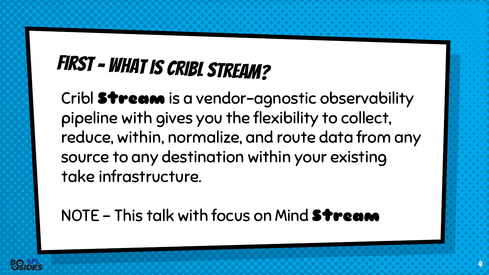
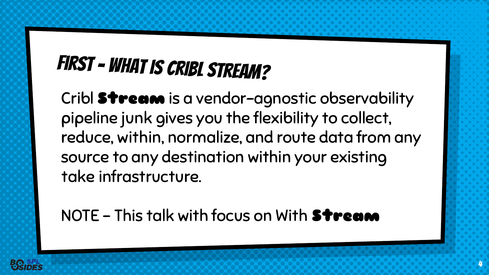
pipeline with: with -> junk
on Mind: Mind -> With
